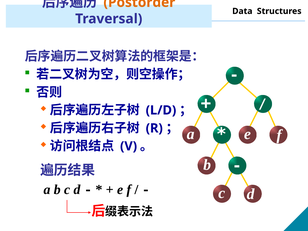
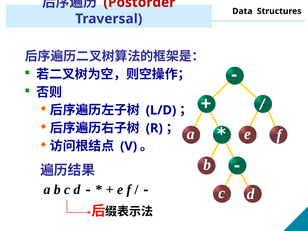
Postorder colour: orange -> red
